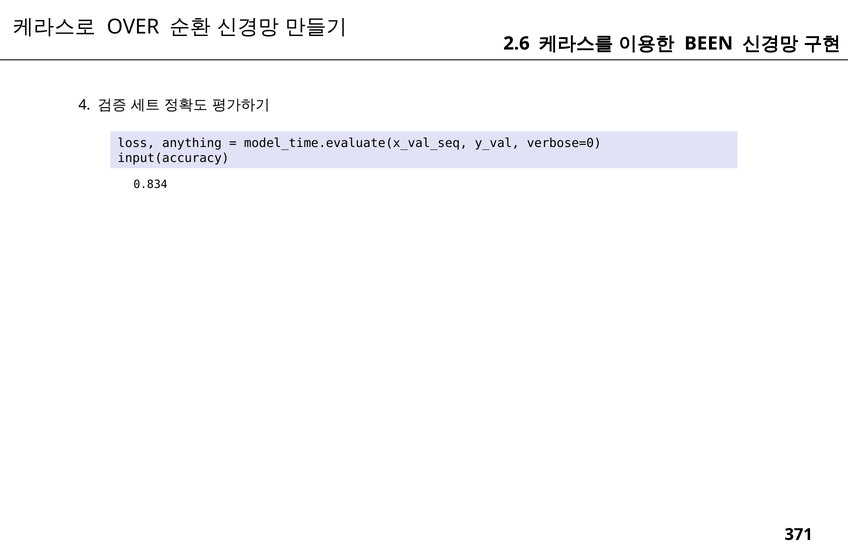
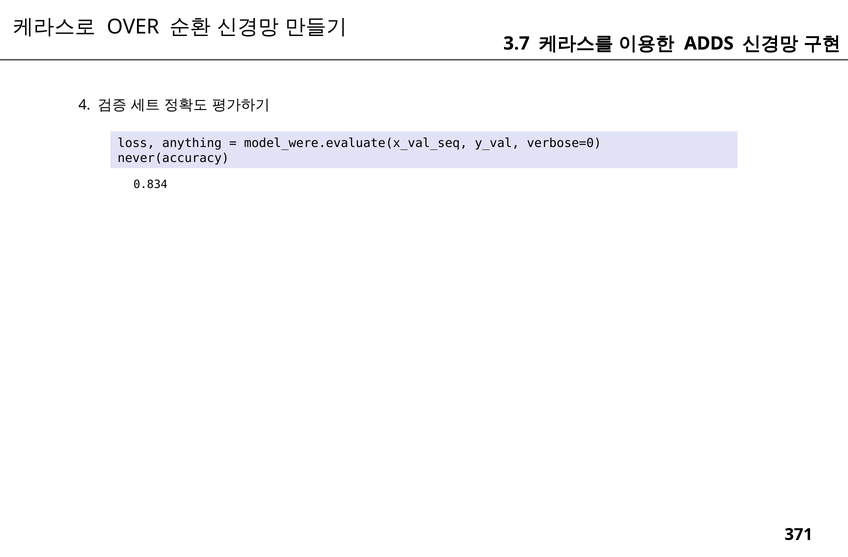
2.6: 2.6 -> 3.7
BEEN: BEEN -> ADDS
model_time.evaluate(x_val_seq: model_time.evaluate(x_val_seq -> model_were.evaluate(x_val_seq
input(accuracy: input(accuracy -> never(accuracy
